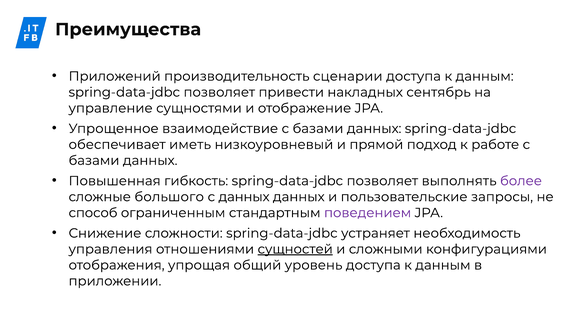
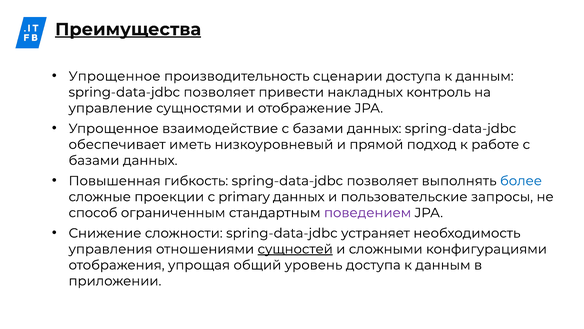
Преимущества underline: none -> present
Приложений at (115, 76): Приложений -> Упрощенное
сентябрь: сентябрь -> контроль
более colour: purple -> blue
большого: большого -> проекции
с данных: данных -> primary
